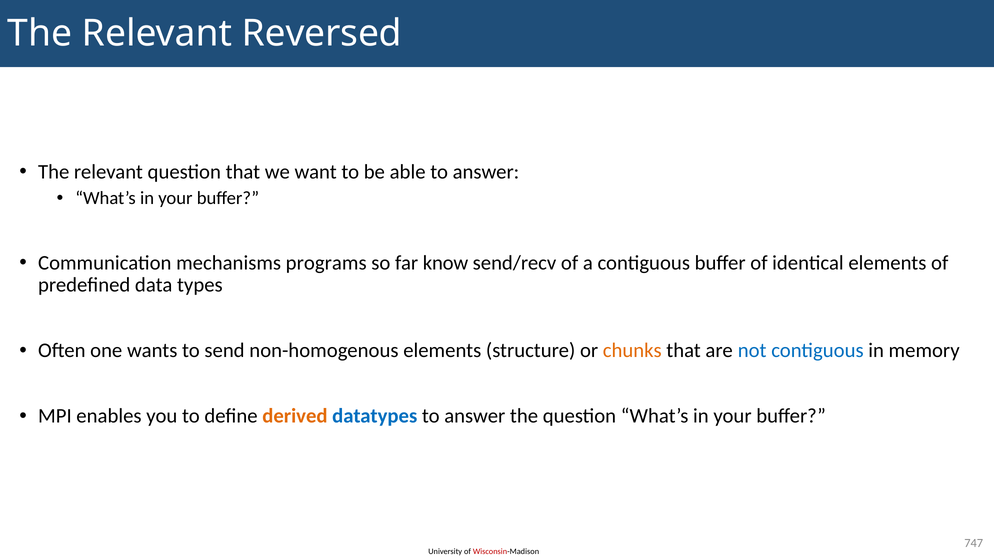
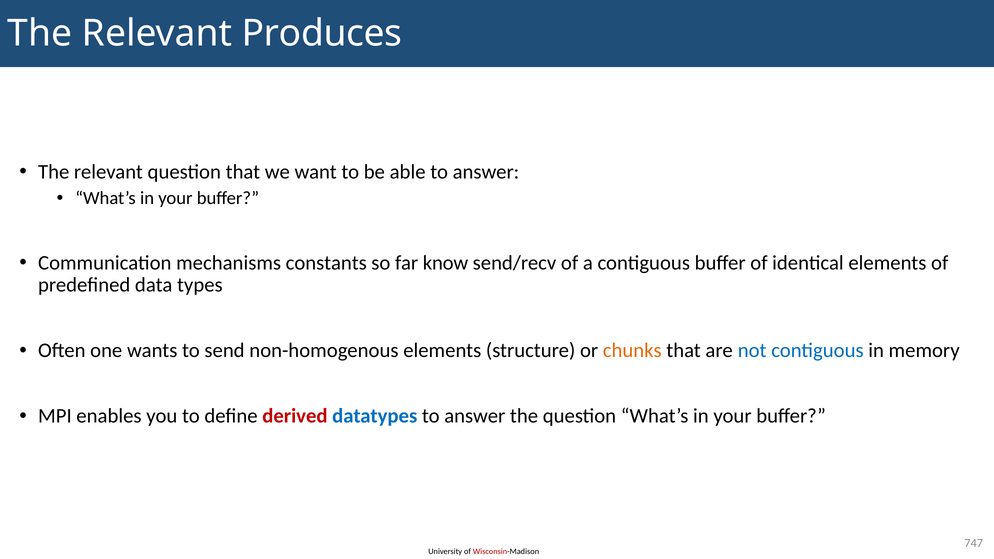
Reversed: Reversed -> Produces
programs: programs -> constants
derived colour: orange -> red
